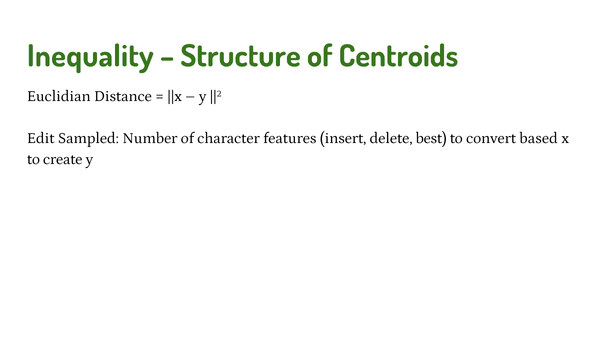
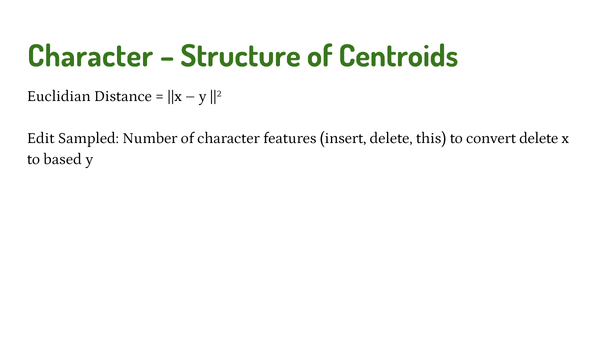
Inequality at (90, 56): Inequality -> Character
best: best -> this
convert based: based -> delete
create: create -> based
